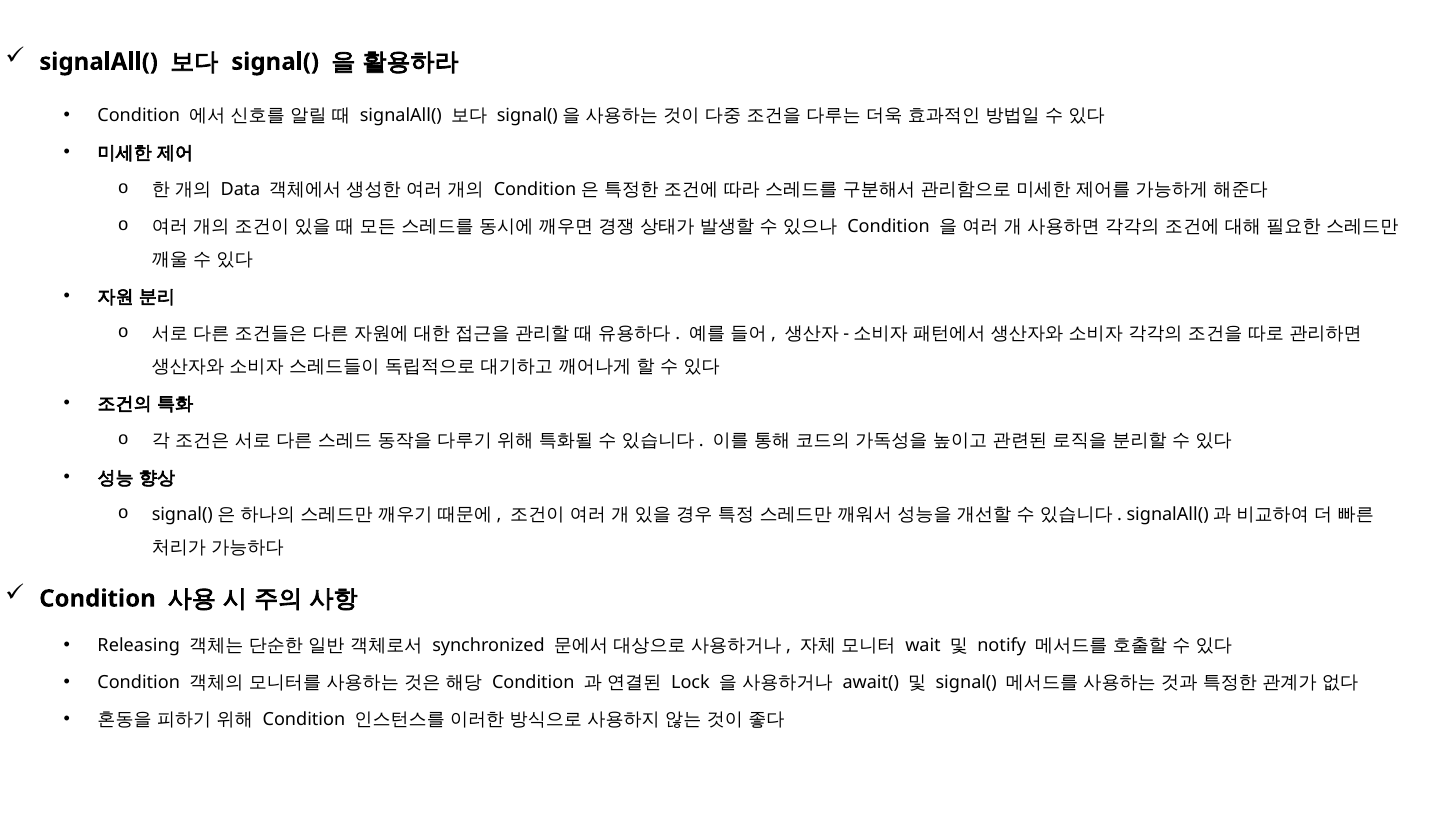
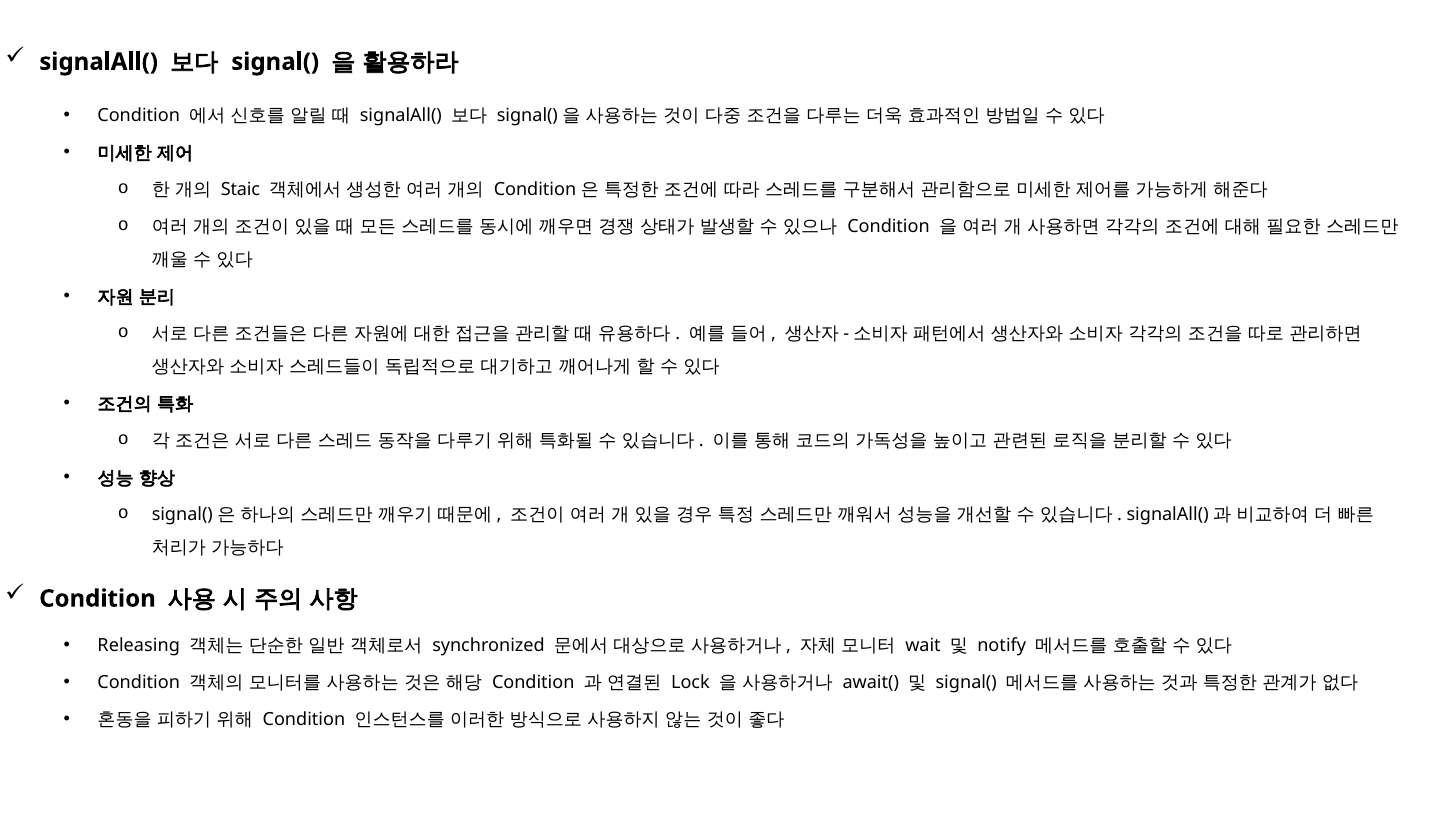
Data: Data -> Staic
